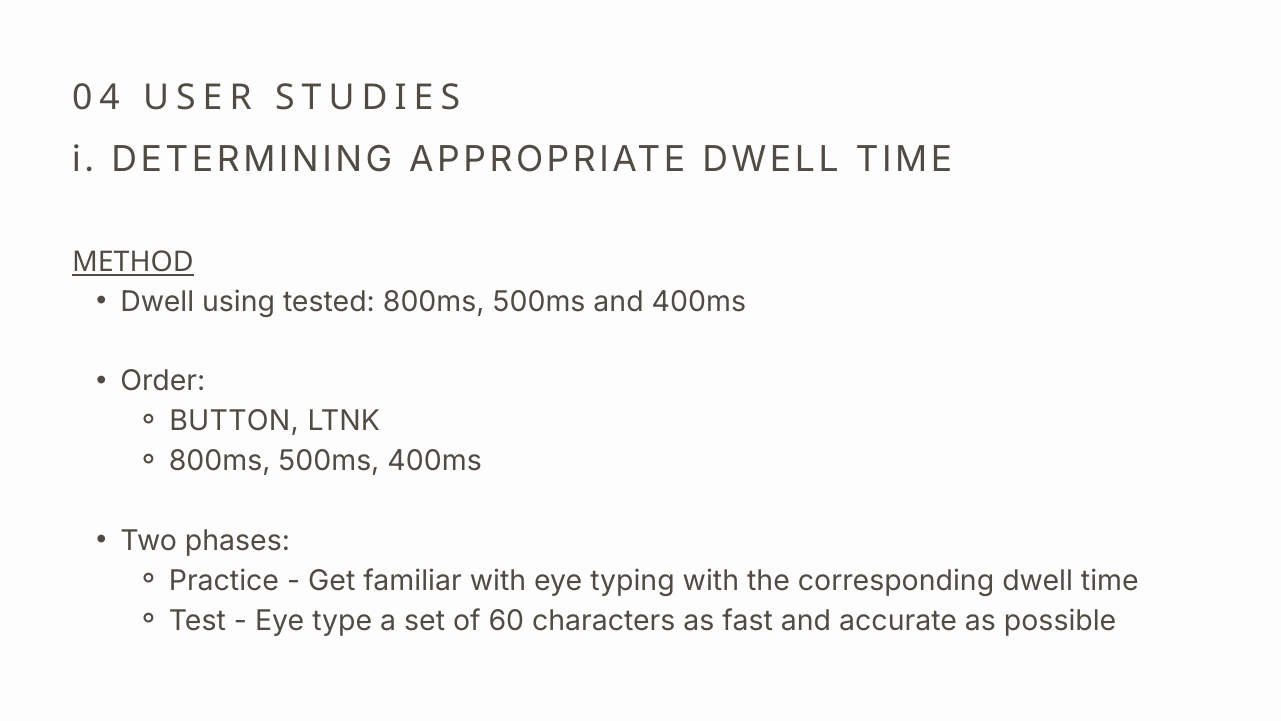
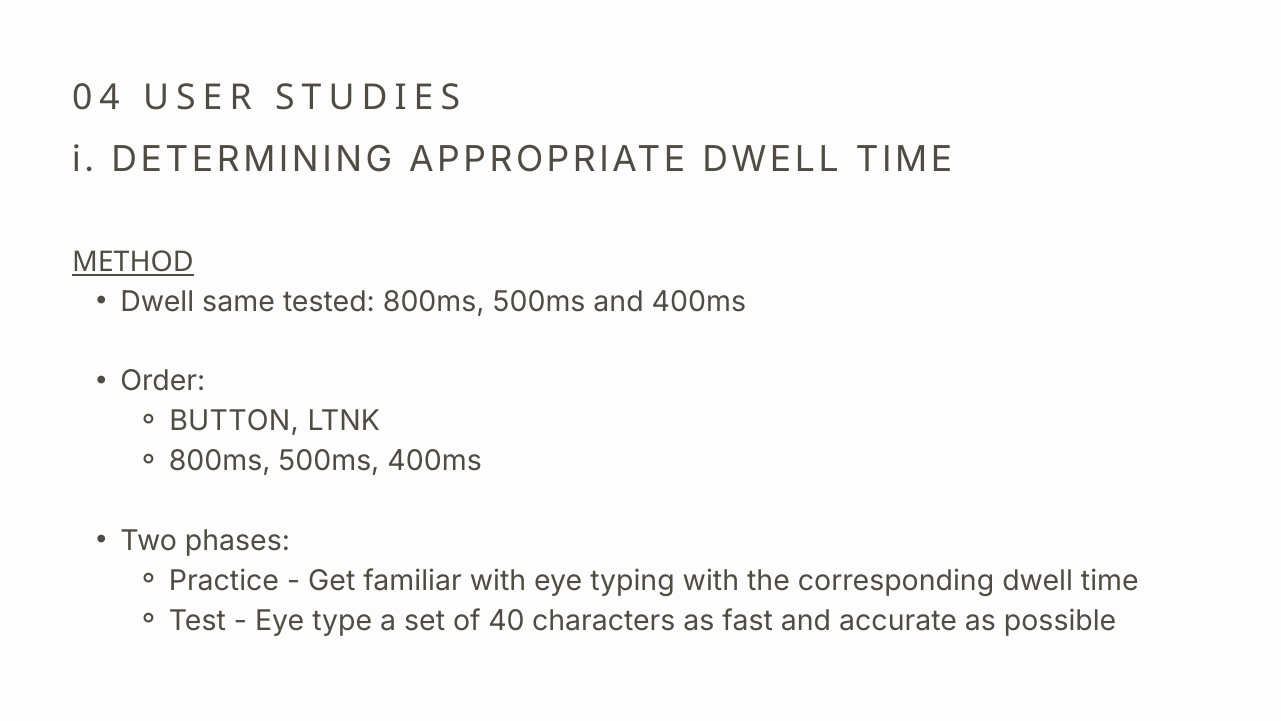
using: using -> same
60: 60 -> 40
